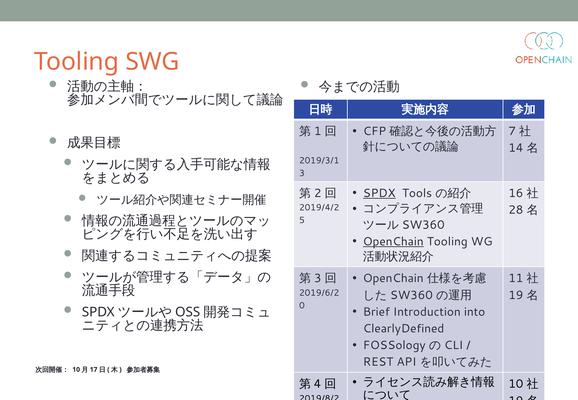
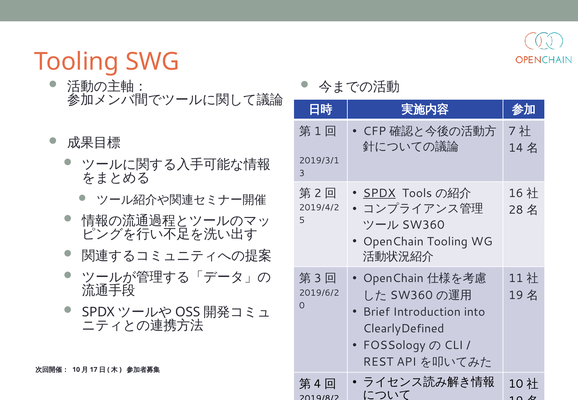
OpenChain at (393, 242) underline: present -> none
